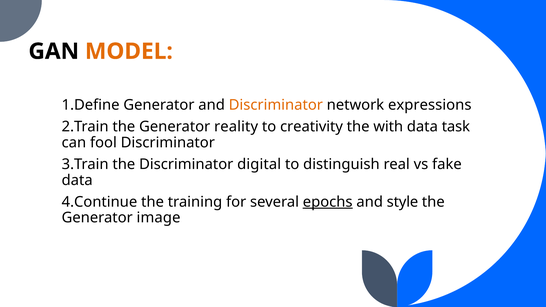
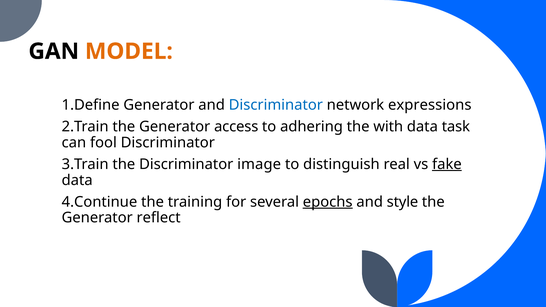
Discriminator at (276, 105) colour: orange -> blue
reality: reality -> access
creativity: creativity -> adhering
digital: digital -> image
fake underline: none -> present
image: image -> reflect
